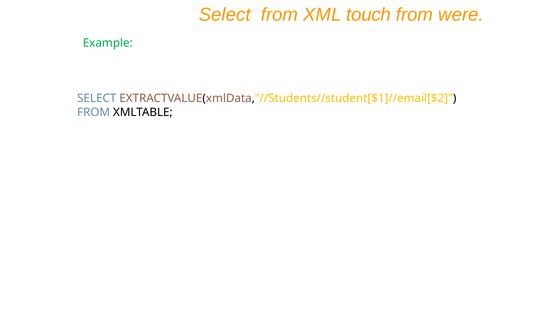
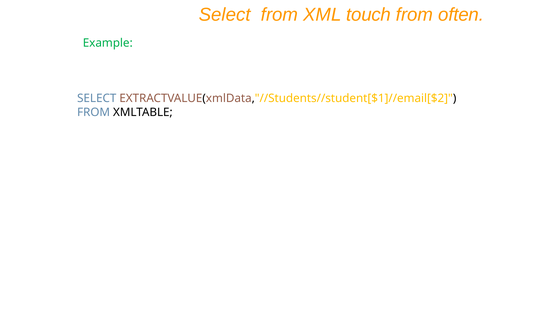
were: were -> often
